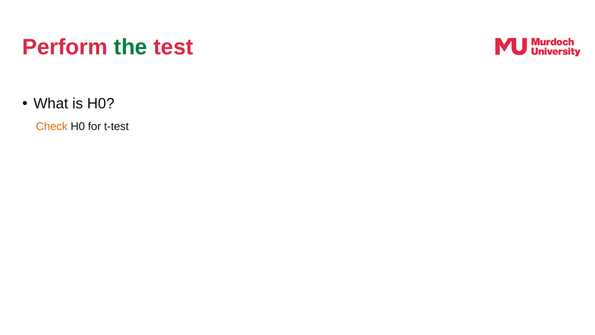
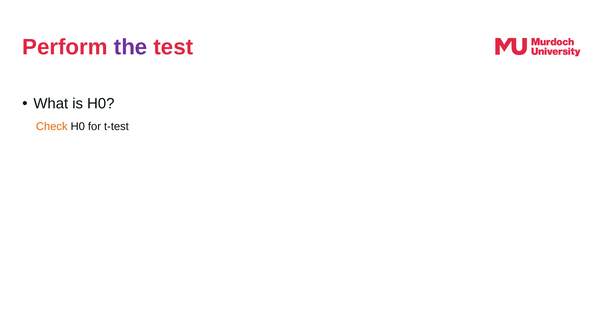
the colour: green -> purple
